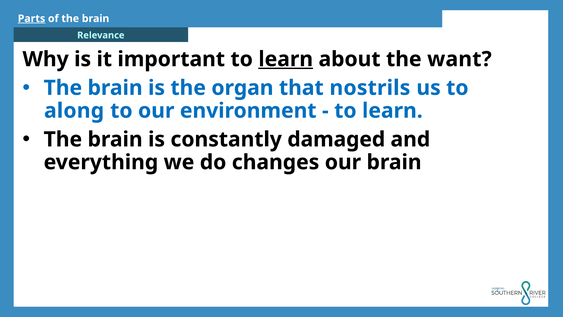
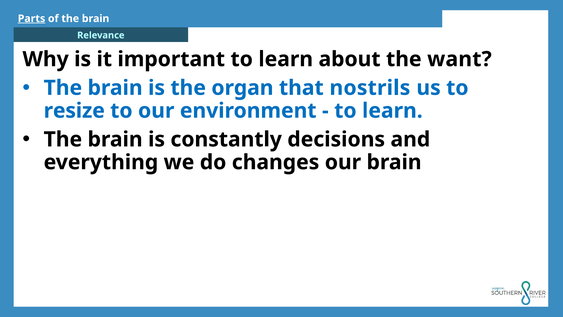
learn at (286, 59) underline: present -> none
along: along -> resize
damaged: damaged -> decisions
